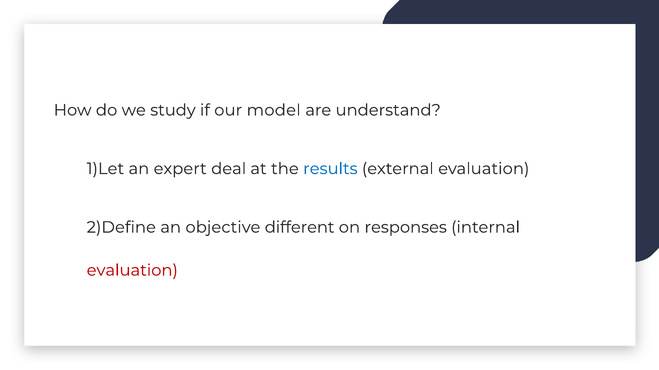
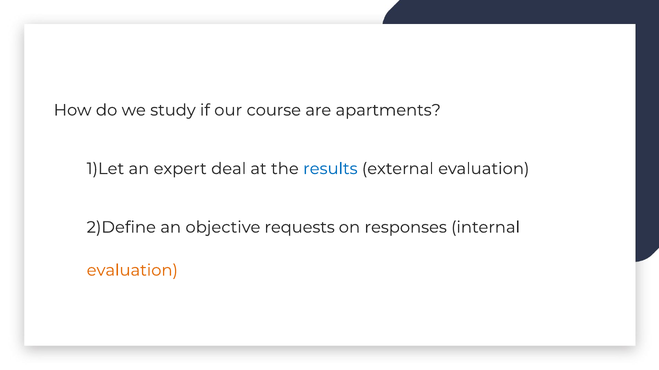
model: model -> course
understand: understand -> apartments
different: different -> requests
evaluation at (132, 271) colour: red -> orange
